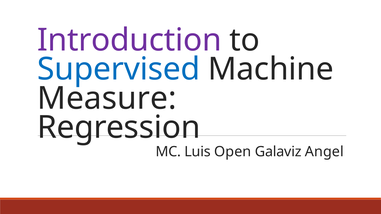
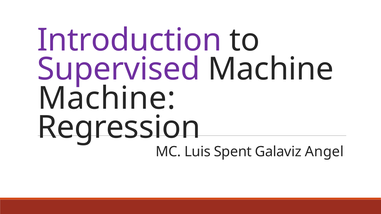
Supervised colour: blue -> purple
Measure at (107, 98): Measure -> Machine
Open: Open -> Spent
